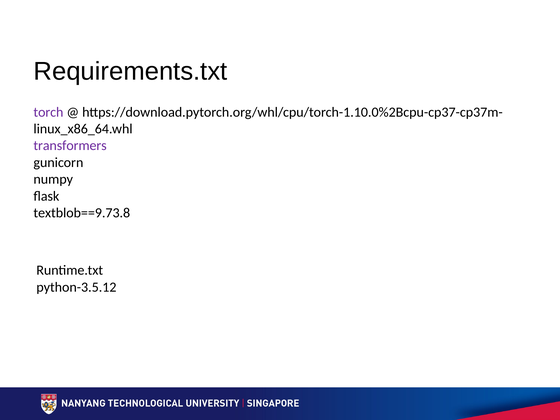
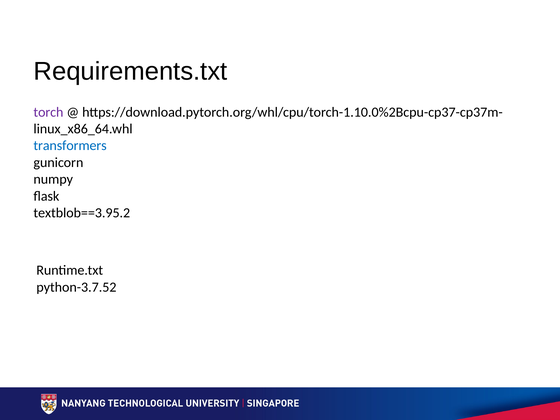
transformers colour: purple -> blue
textblob==9.73.8: textblob==9.73.8 -> textblob==3.95.2
python-3.5.12: python-3.5.12 -> python-3.7.52
